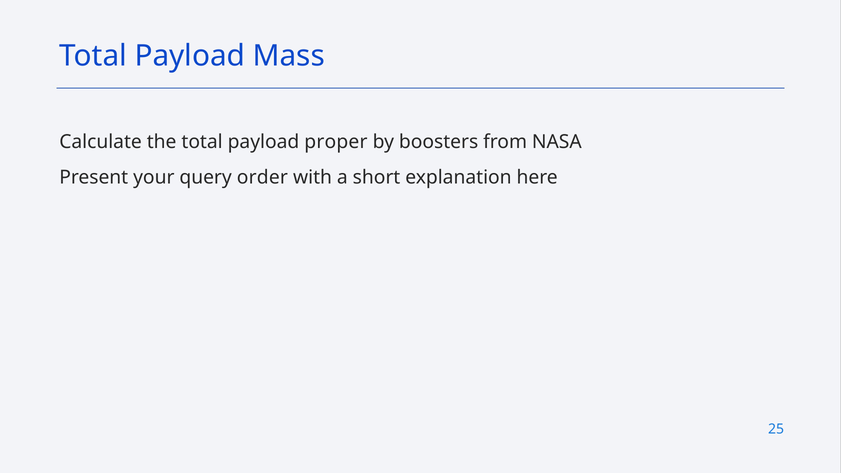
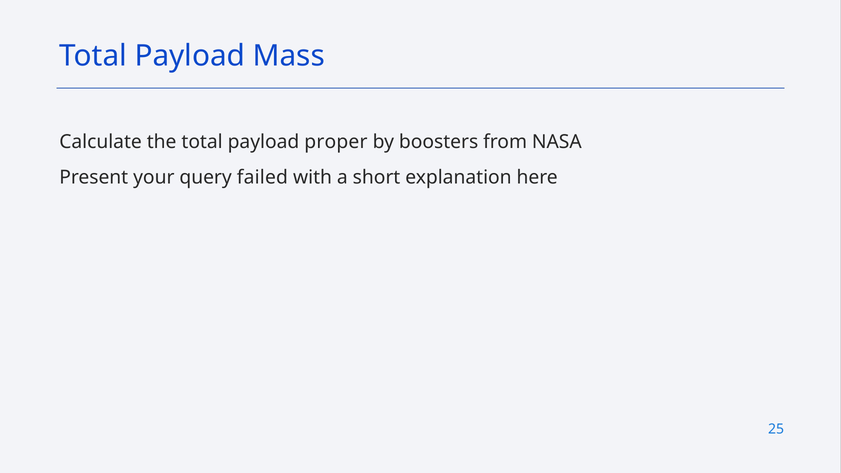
order: order -> failed
